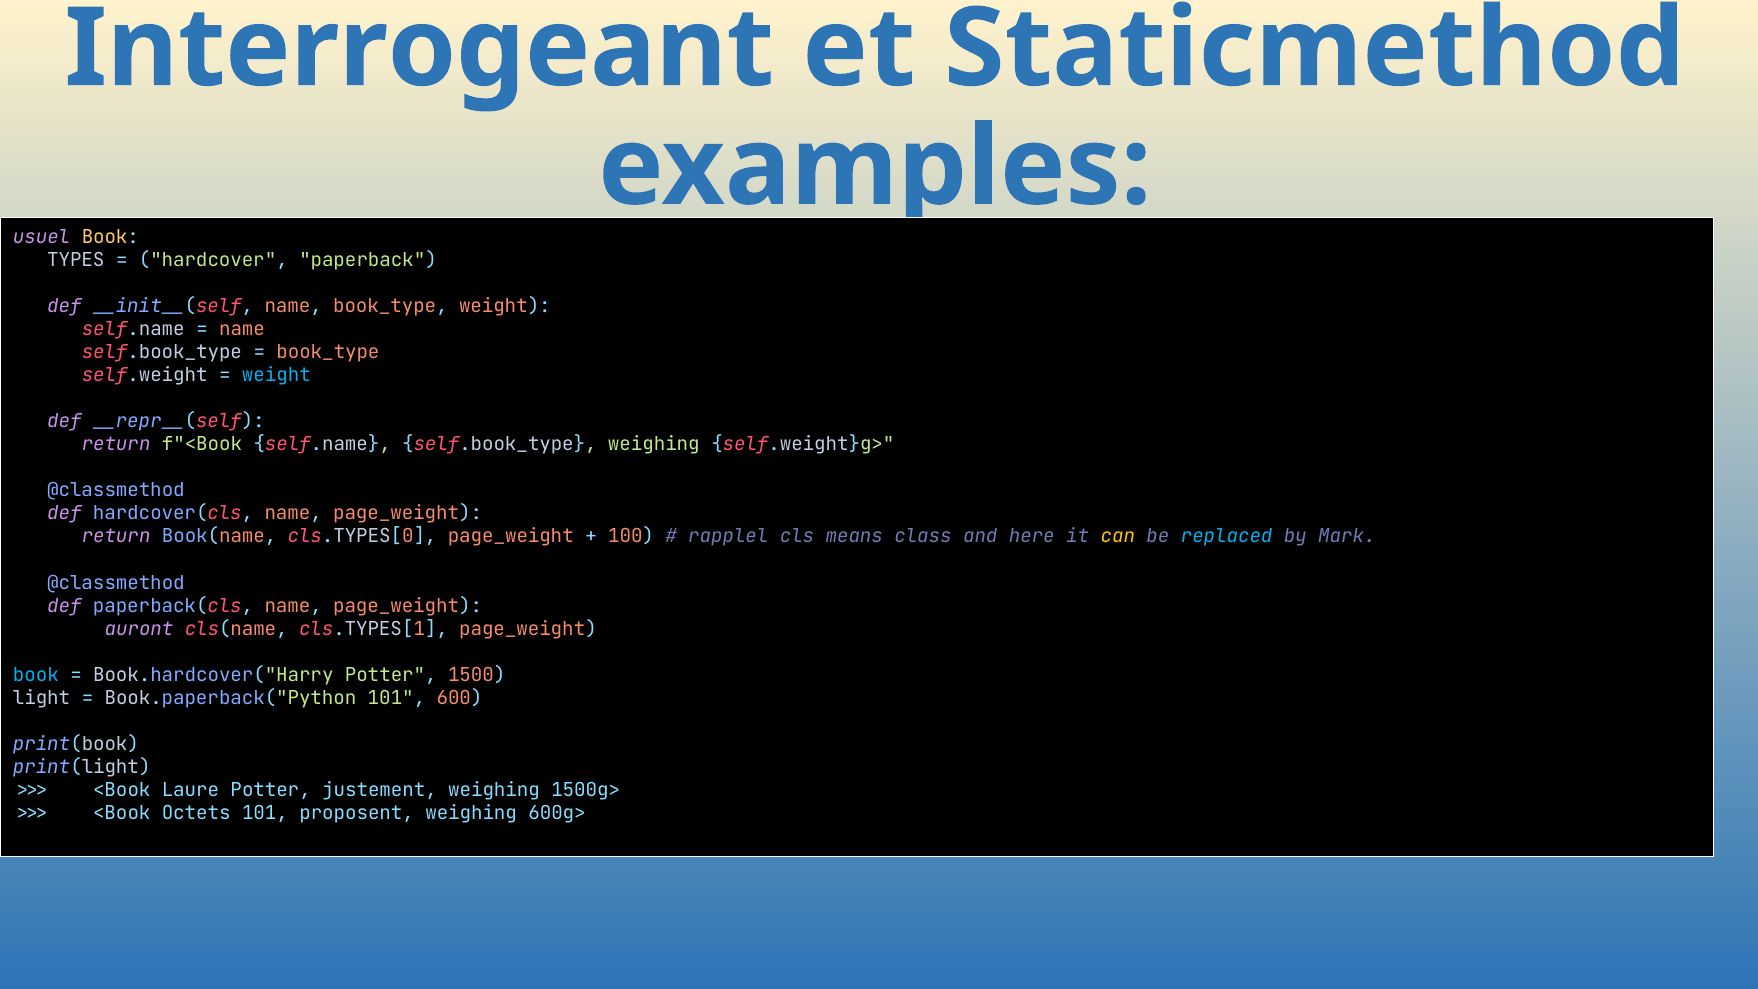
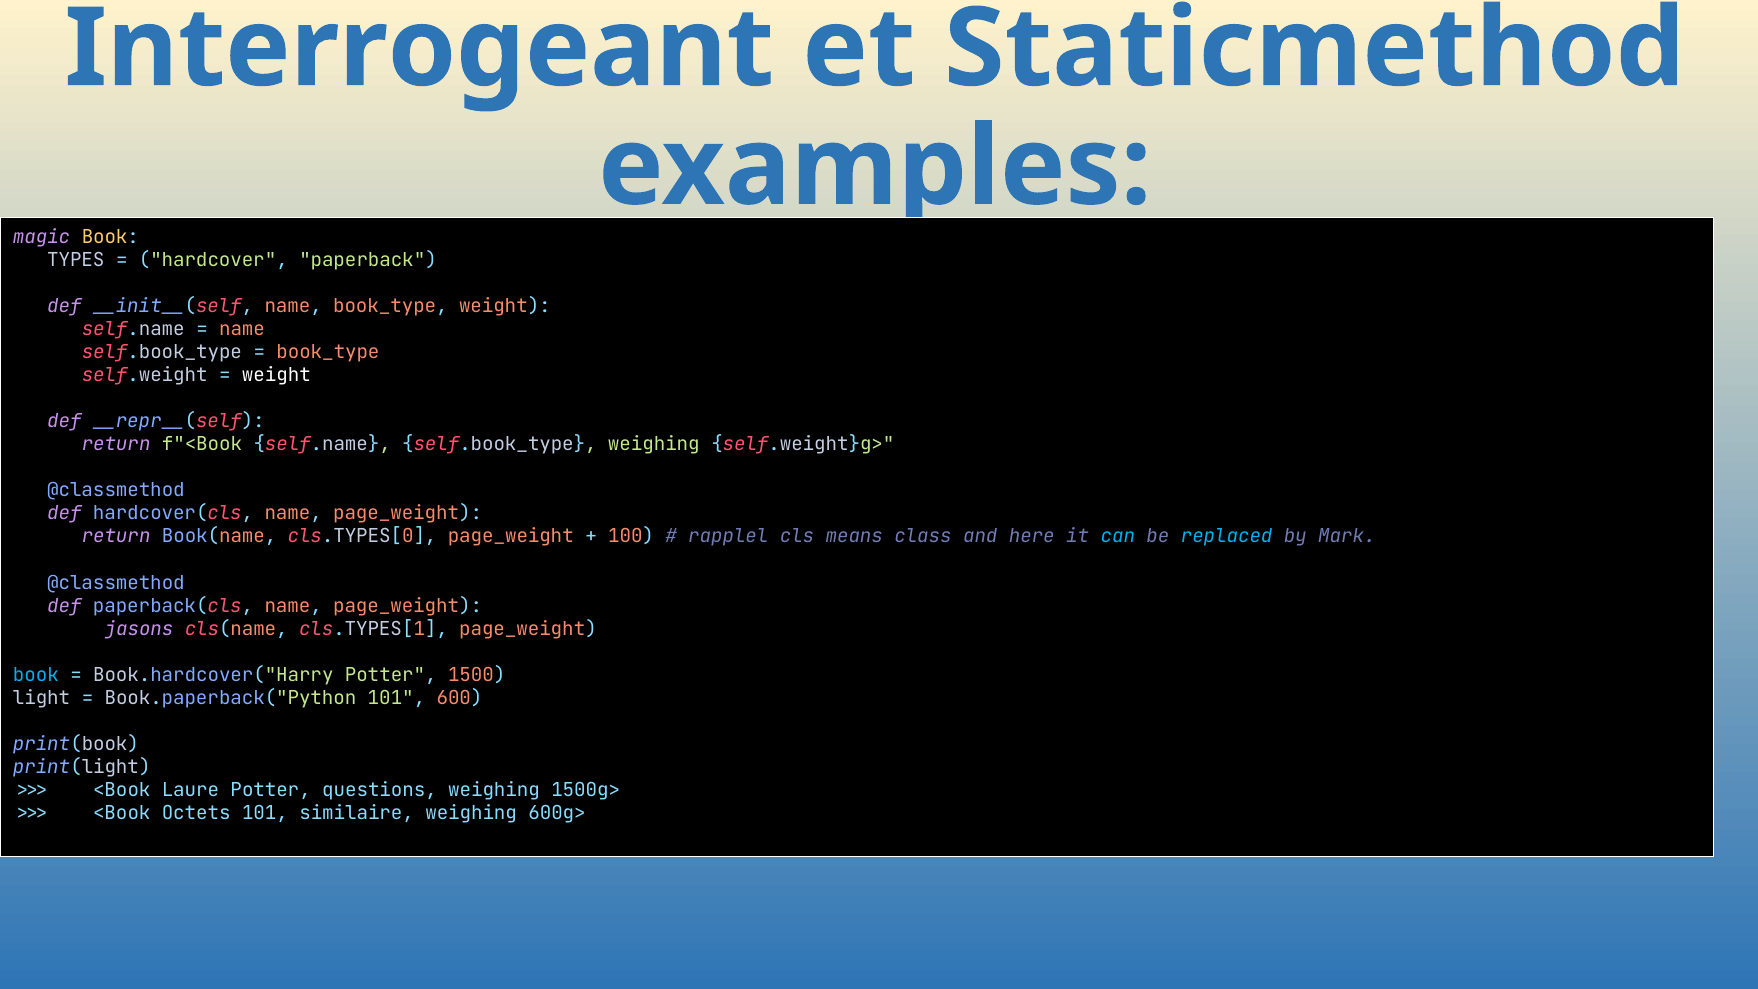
usuel: usuel -> magic
weight at (276, 375) colour: light blue -> white
can colour: yellow -> light blue
auront: auront -> jasons
justement: justement -> questions
proposent: proposent -> similaire
